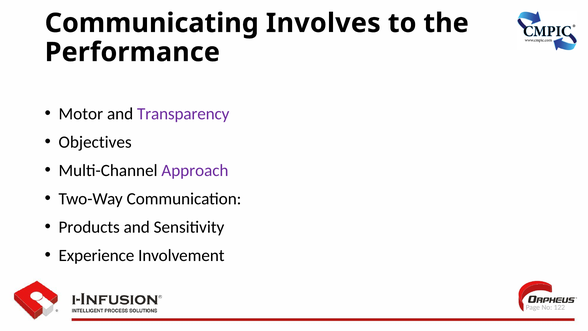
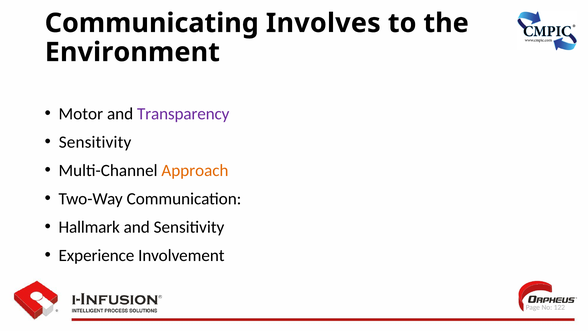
Performance: Performance -> Environment
Objectives at (95, 142): Objectives -> Sensitivity
Approach colour: purple -> orange
Products: Products -> Hallmark
